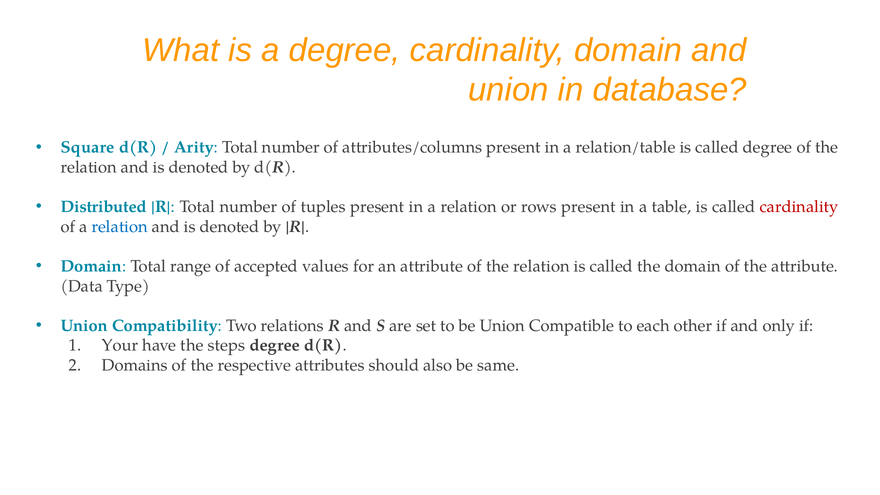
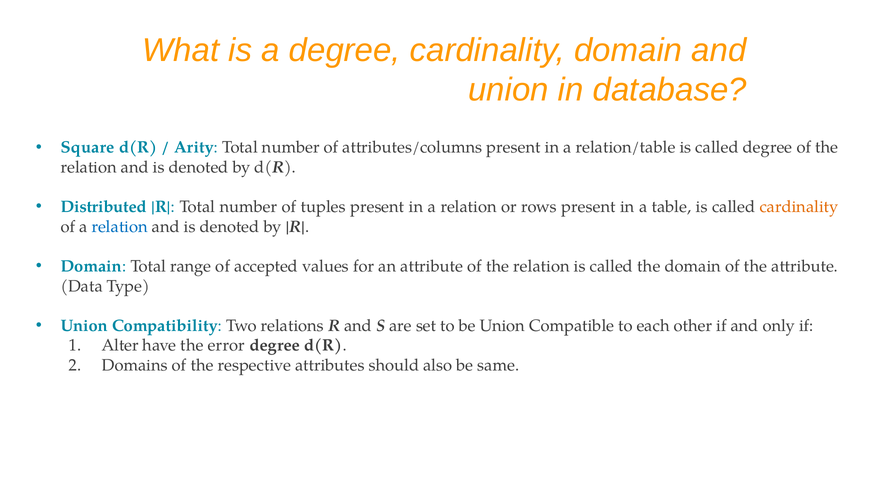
cardinality at (799, 207) colour: red -> orange
Your: Your -> Alter
steps: steps -> error
